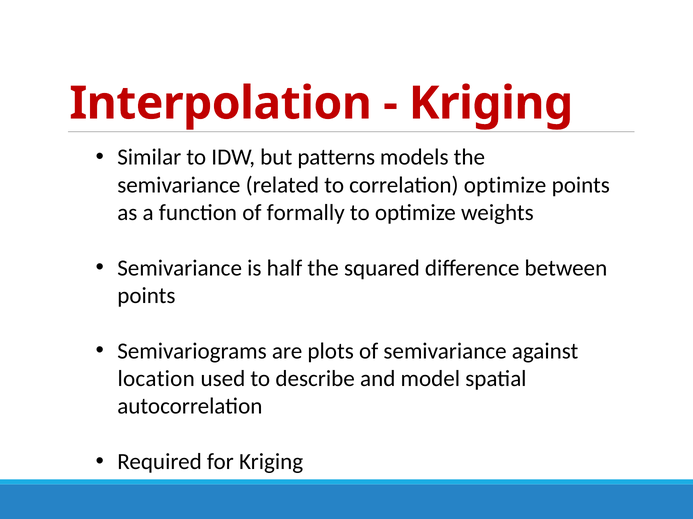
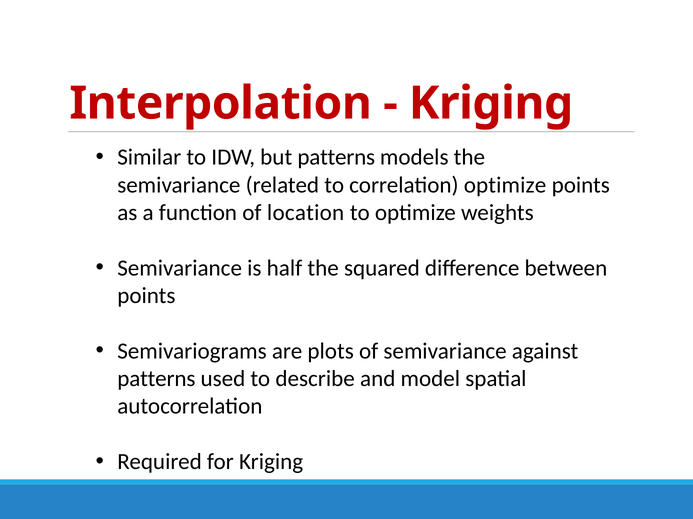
formally: formally -> location
location at (156, 379): location -> patterns
